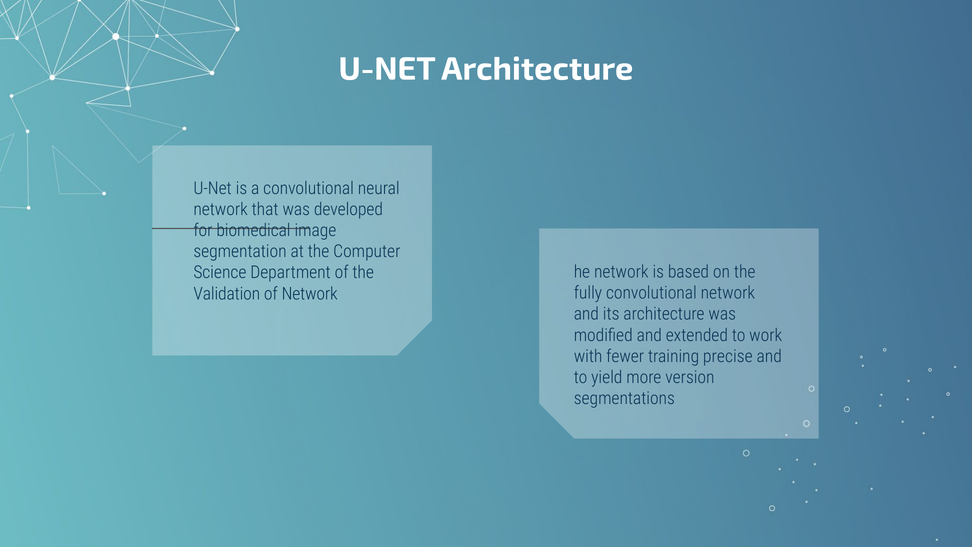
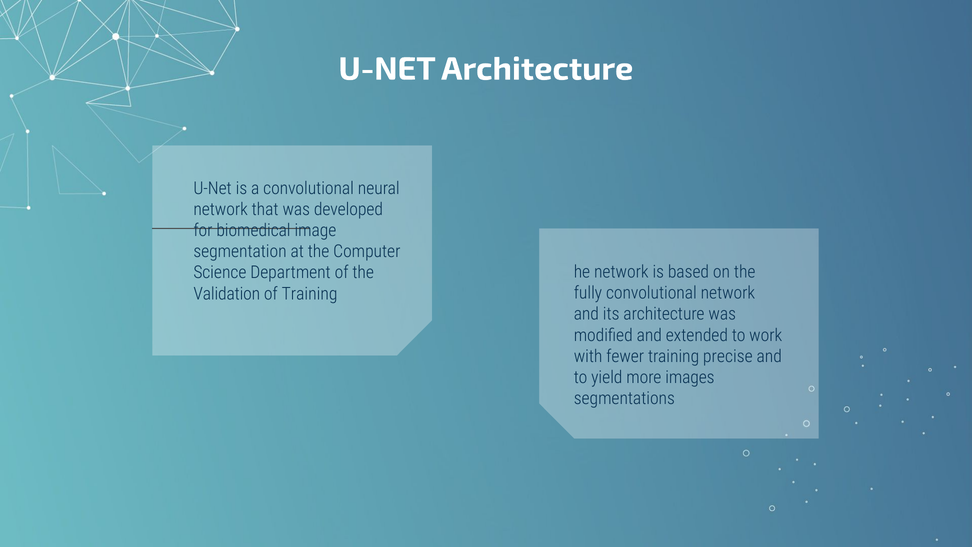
of Network: Network -> Training
version: version -> images
